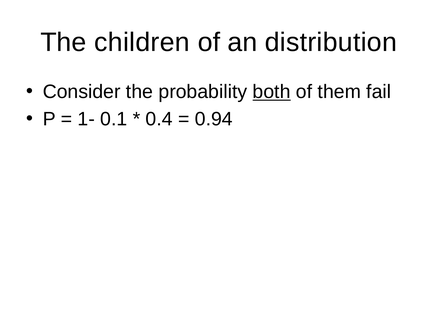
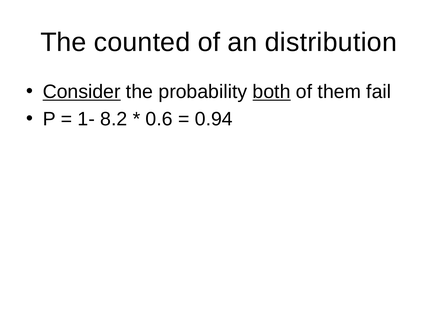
children: children -> counted
Consider underline: none -> present
0.1: 0.1 -> 8.2
0.4: 0.4 -> 0.6
